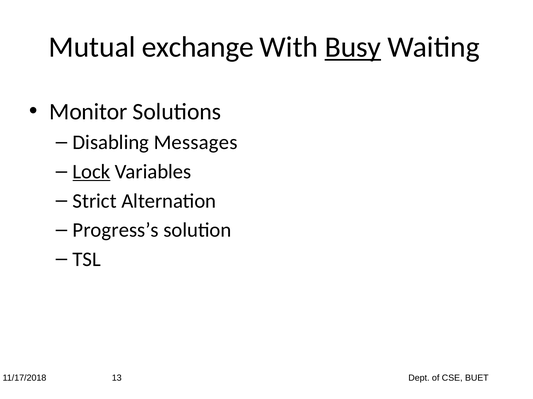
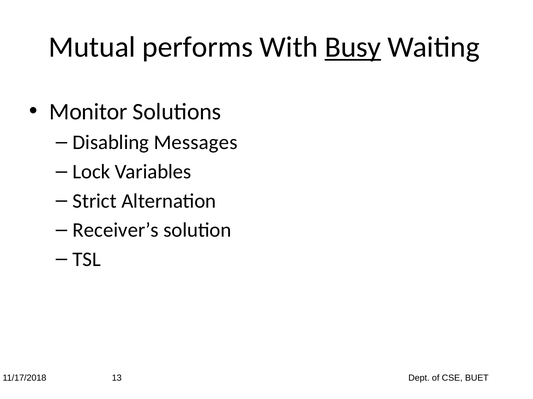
exchange: exchange -> performs
Lock underline: present -> none
Progress’s: Progress’s -> Receiver’s
